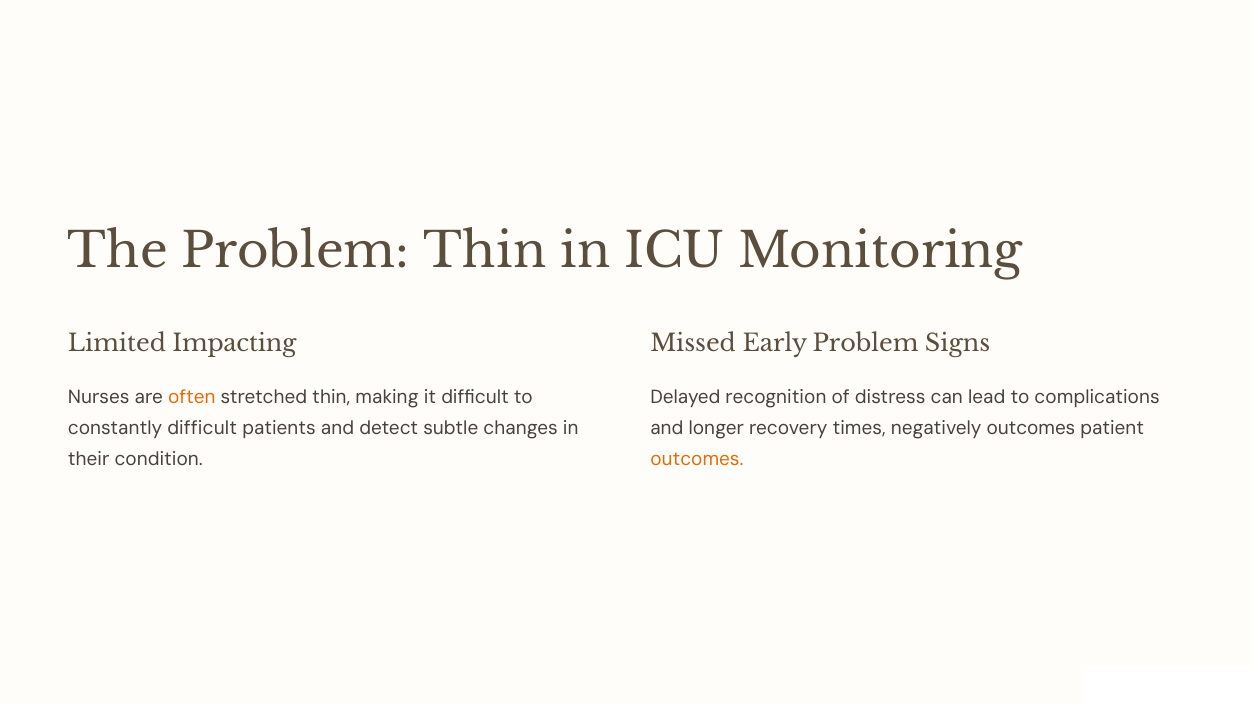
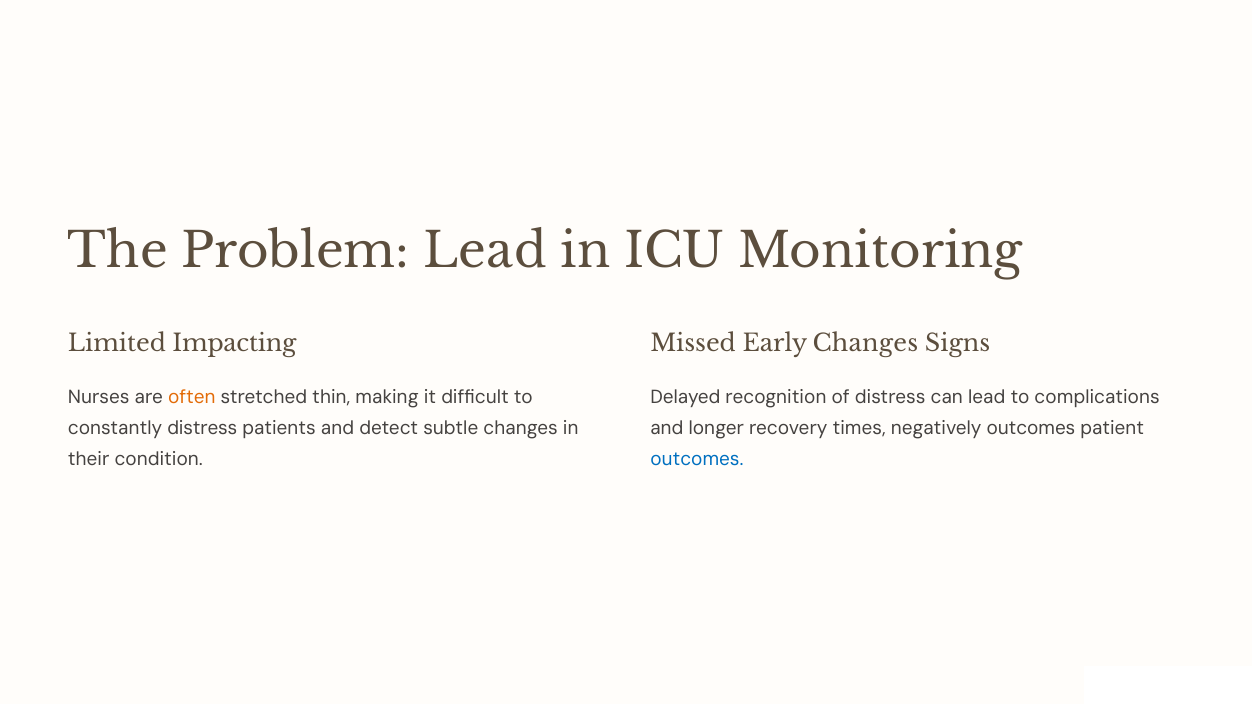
Problem Thin: Thin -> Lead
Early Problem: Problem -> Changes
constantly difficult: difficult -> distress
outcomes at (697, 459) colour: orange -> blue
